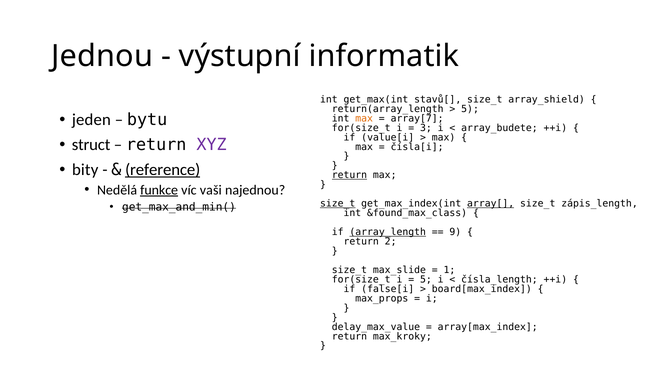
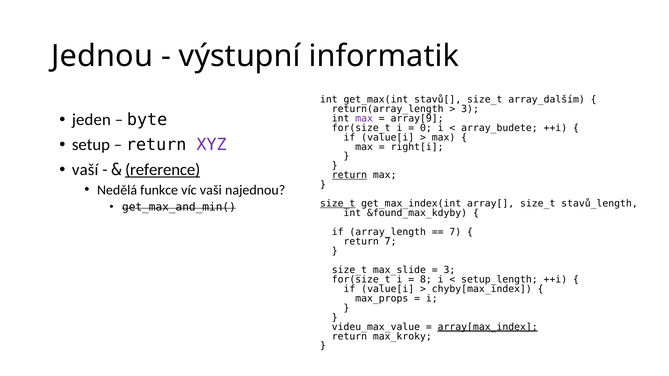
array_shield: array_shield -> array_dalším
5 at (470, 109): 5 -> 3
bytu: bytu -> byte
max at (364, 118) colour: orange -> purple
array[7: array[7 -> array[9
3: 3 -> 0
struct: struct -> setup
čísla[i: čísla[i -> right[i
bity: bity -> vaší
funkce underline: present -> none
array[ underline: present -> none
zápis_length: zápis_length -> stavů_length
&found_max_class: &found_max_class -> &found_max_kdyby
array_length underline: present -> none
9 at (455, 232): 9 -> 7
return 2: 2 -> 7
1 at (449, 270): 1 -> 3
5 at (426, 280): 5 -> 8
čísla_length: čísla_length -> setup_length
false[i at (388, 289): false[i -> value[i
board[max_index: board[max_index -> chyby[max_index
delay_max_value: delay_max_value -> videu_max_value
array[max_index underline: none -> present
